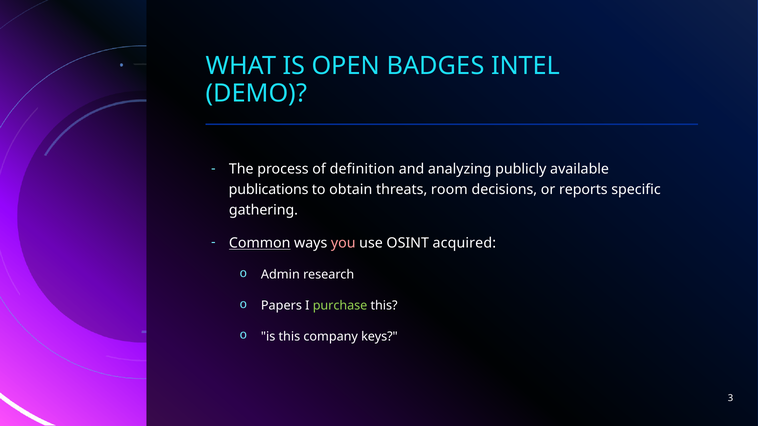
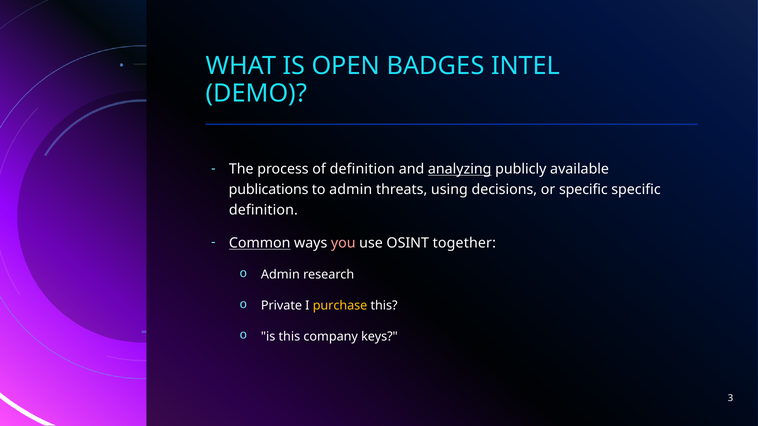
analyzing underline: none -> present
to obtain: obtain -> admin
room: room -> using
or reports: reports -> specific
gathering at (264, 210): gathering -> definition
acquired: acquired -> together
Papers: Papers -> Private
purchase colour: light green -> yellow
